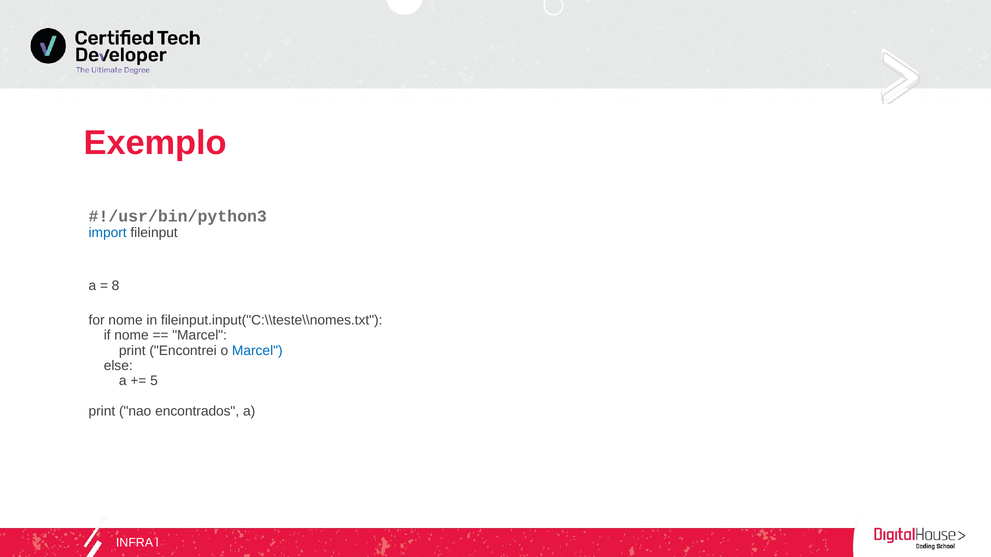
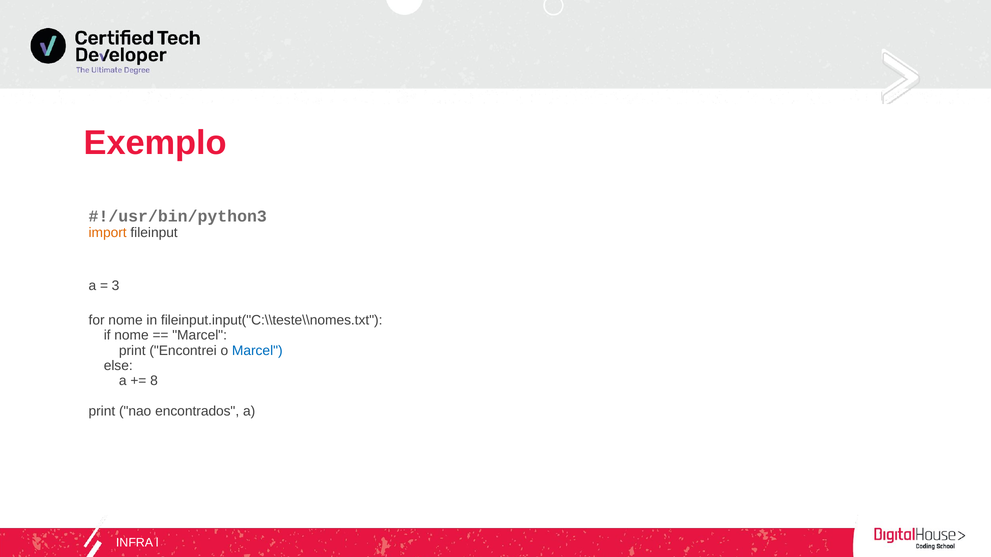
import colour: blue -> orange
8: 8 -> 3
5: 5 -> 8
